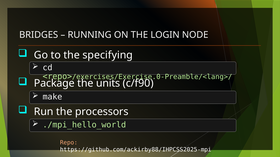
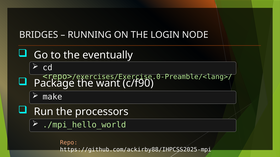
specifying: specifying -> eventually
units: units -> want
